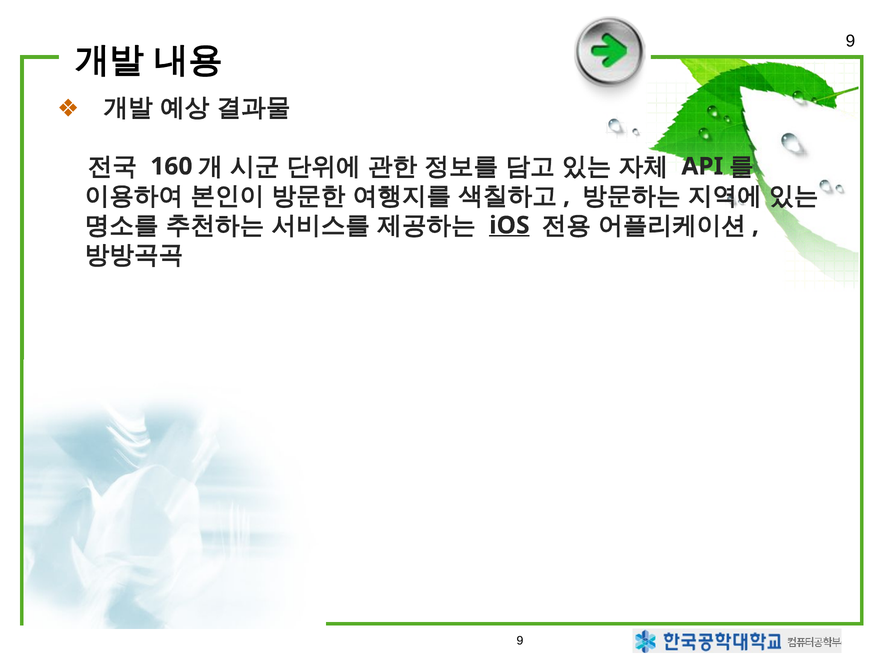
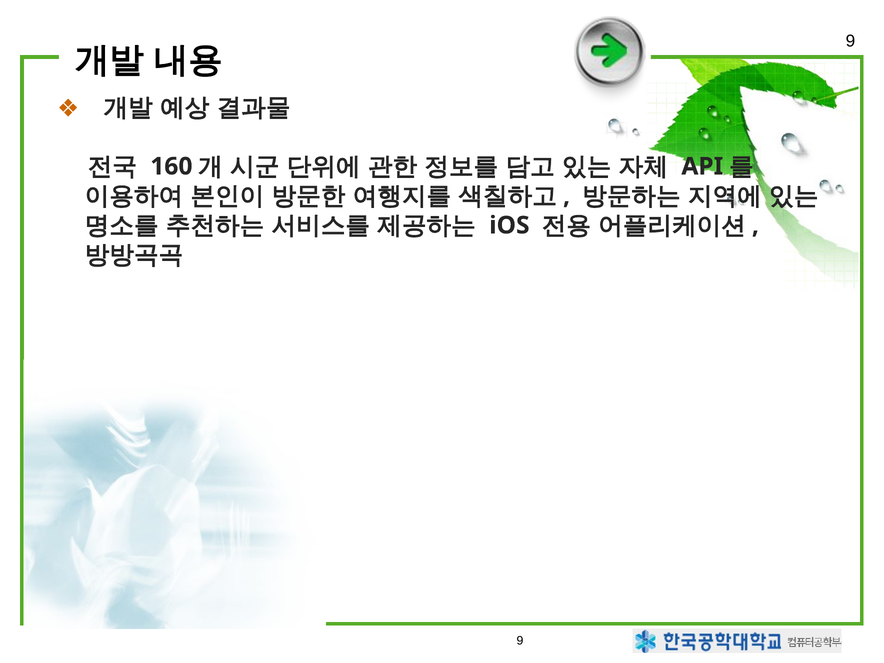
iOS underline: present -> none
